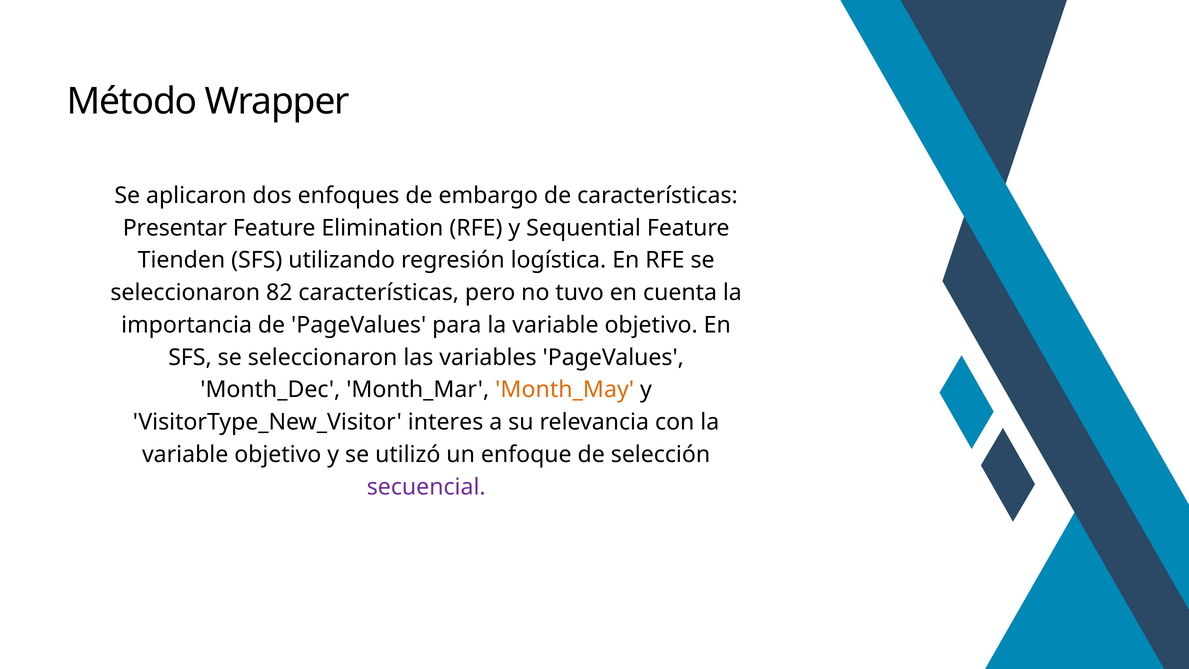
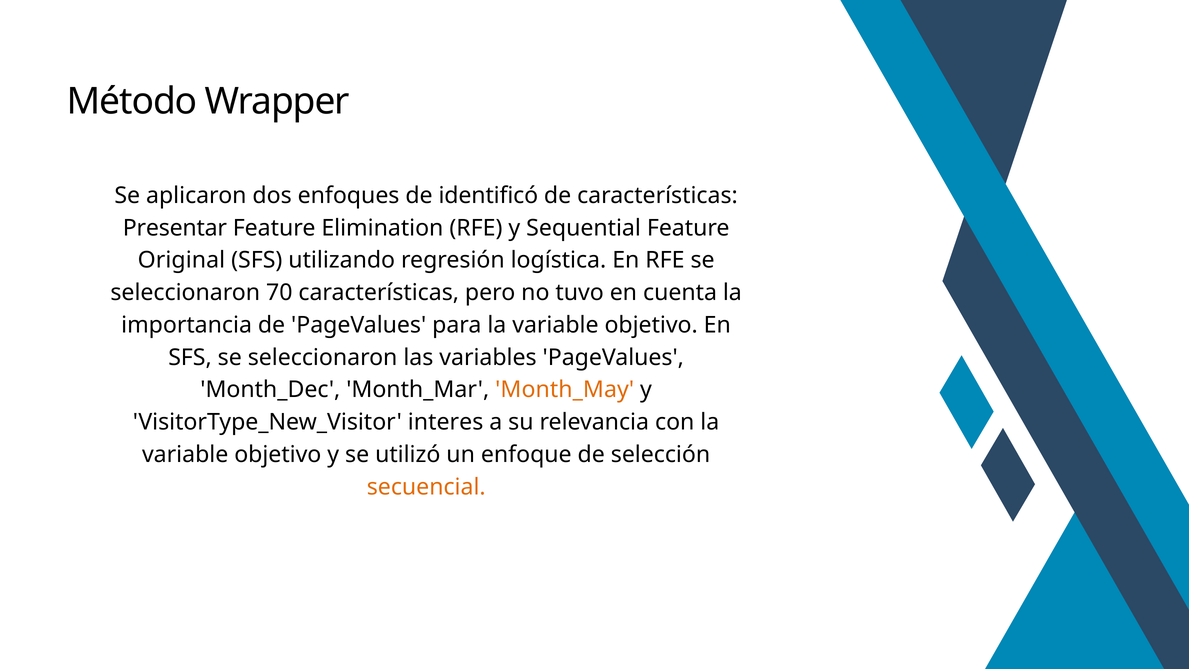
embargo: embargo -> identificó
Tienden: Tienden -> Original
82: 82 -> 70
secuencial colour: purple -> orange
